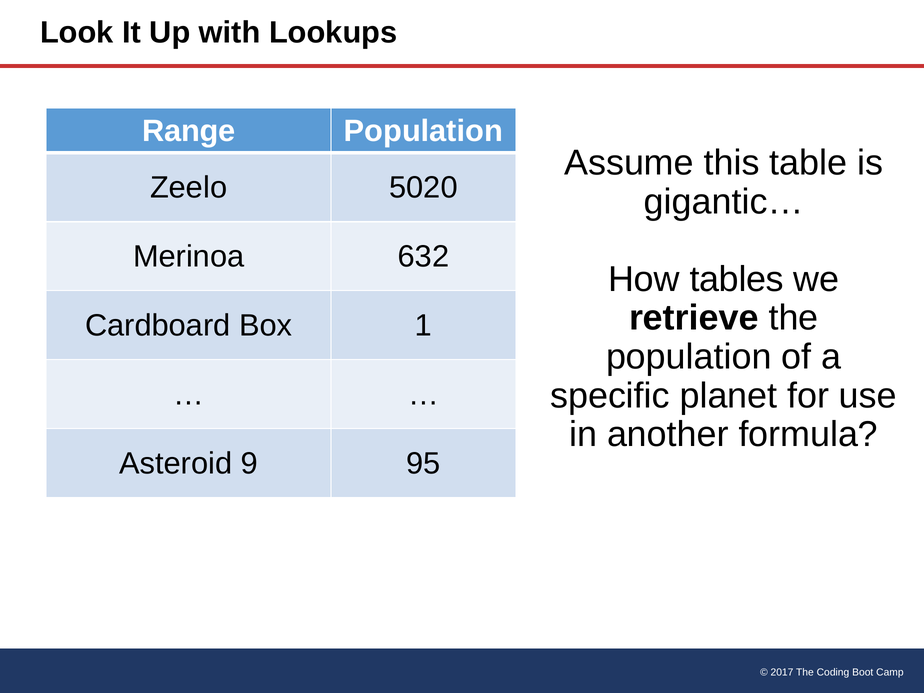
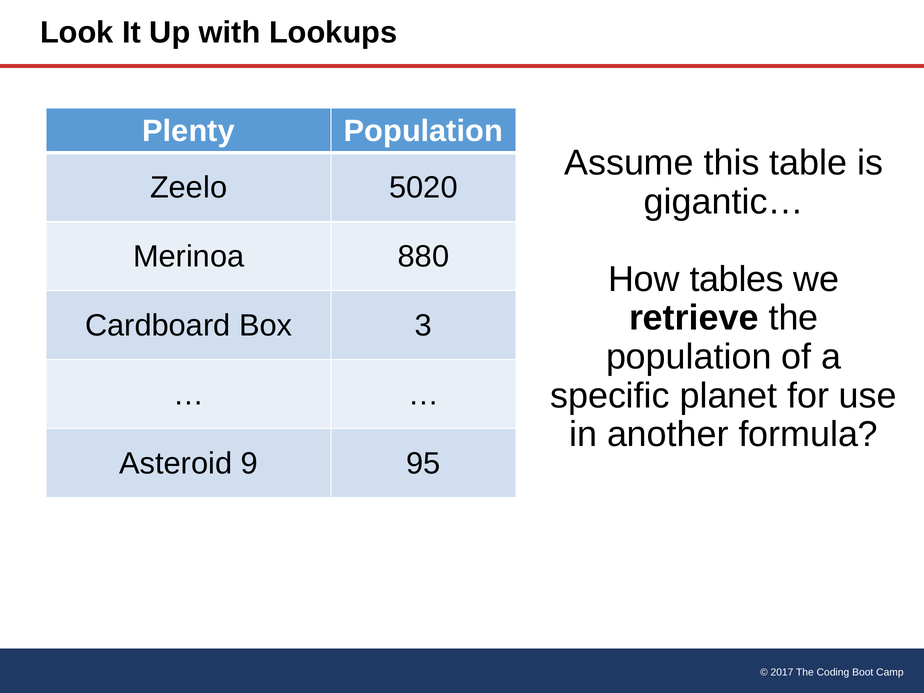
Range: Range -> Plenty
632: 632 -> 880
1: 1 -> 3
